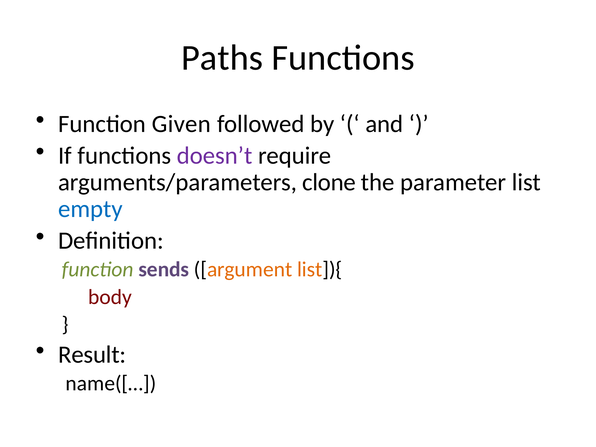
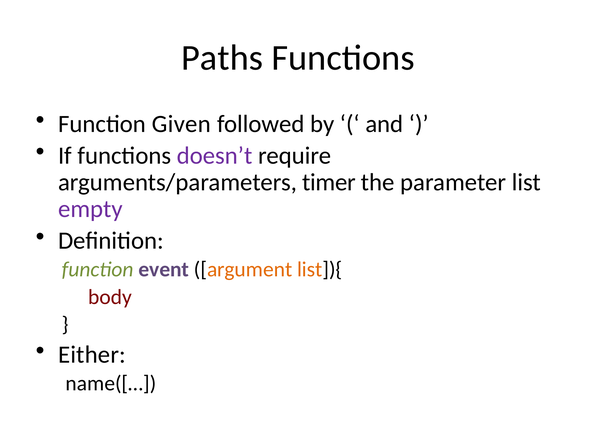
clone: clone -> timer
empty colour: blue -> purple
sends: sends -> event
Result: Result -> Either
